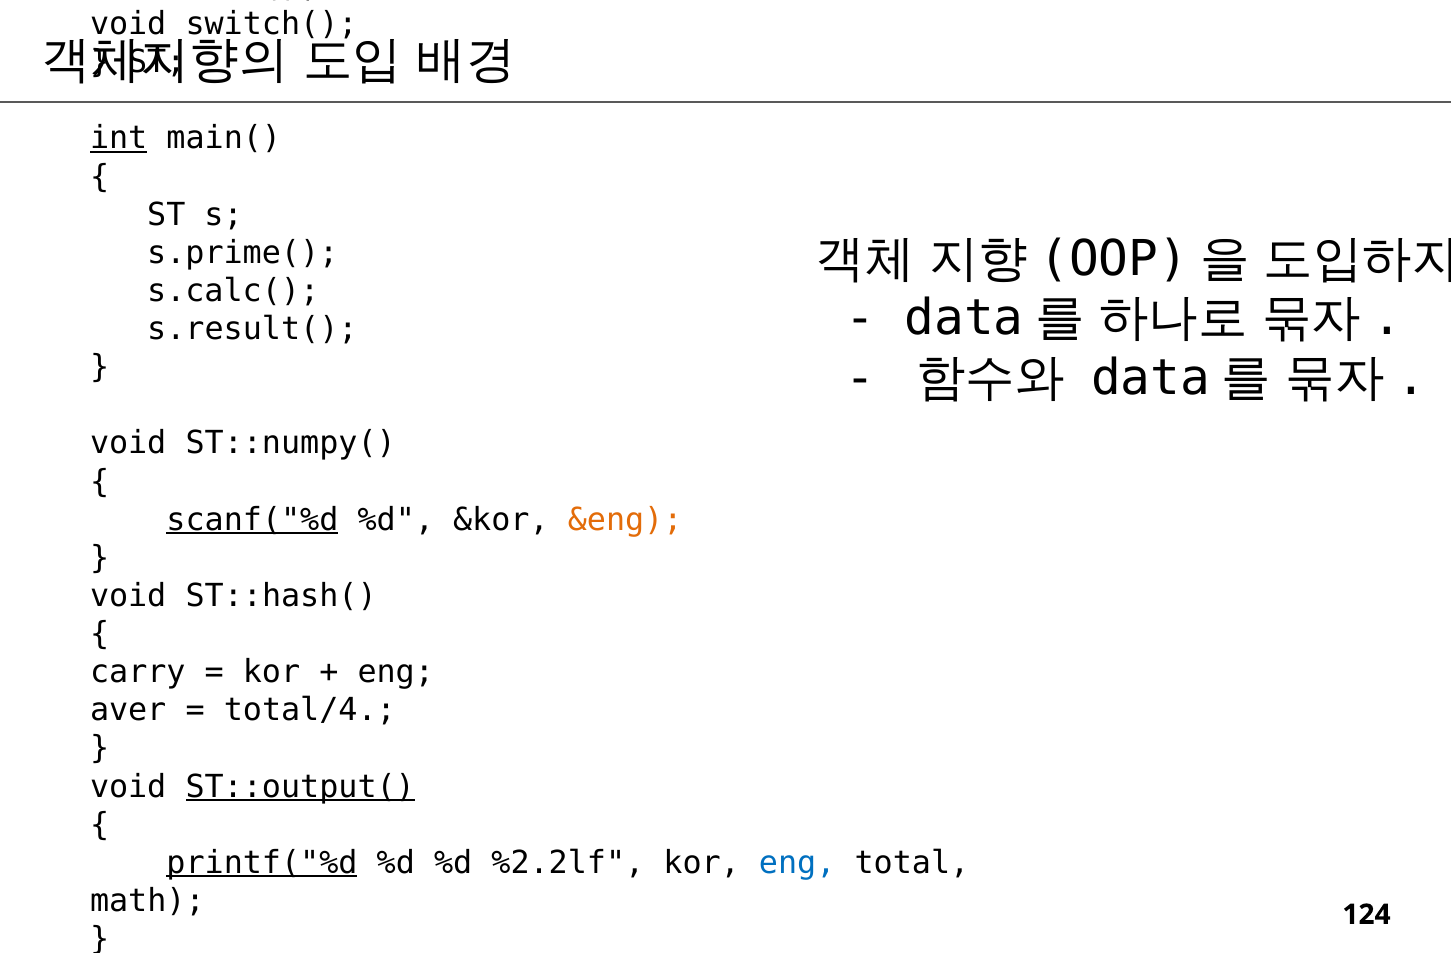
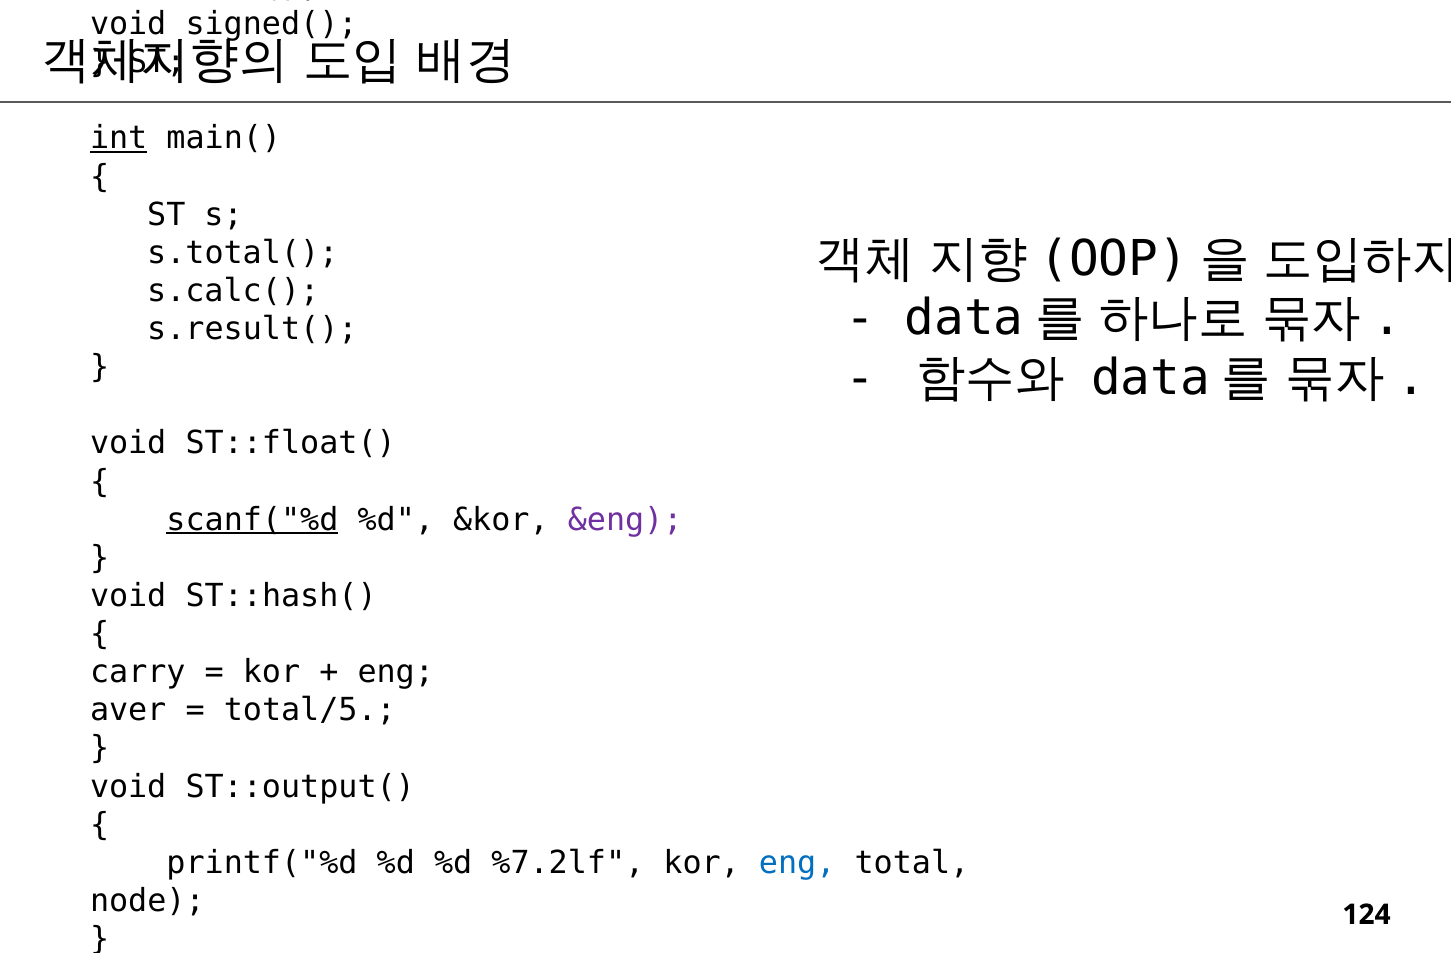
switch(: switch( -> signed(
s.prime(: s.prime( -> s.total(
ST::numpy(: ST::numpy( -> ST::float(
&eng colour: orange -> purple
total/4: total/4 -> total/5
ST::output( underline: present -> none
printf("%d underline: present -> none
%2.2lf: %2.2lf -> %7.2lf
math: math -> node
